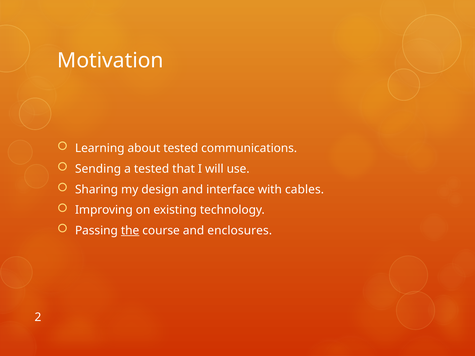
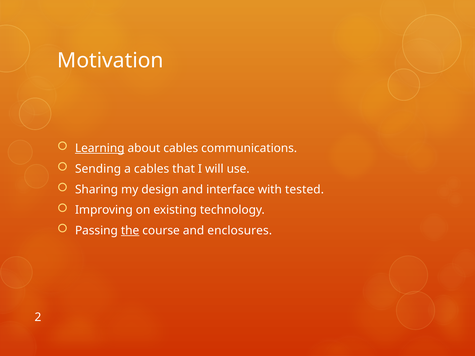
Learning underline: none -> present
about tested: tested -> cables
a tested: tested -> cables
cables: cables -> tested
